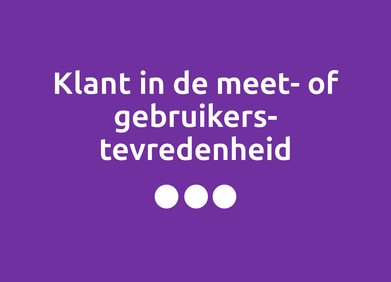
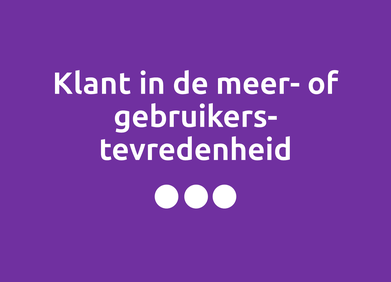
meet-: meet- -> meer-
